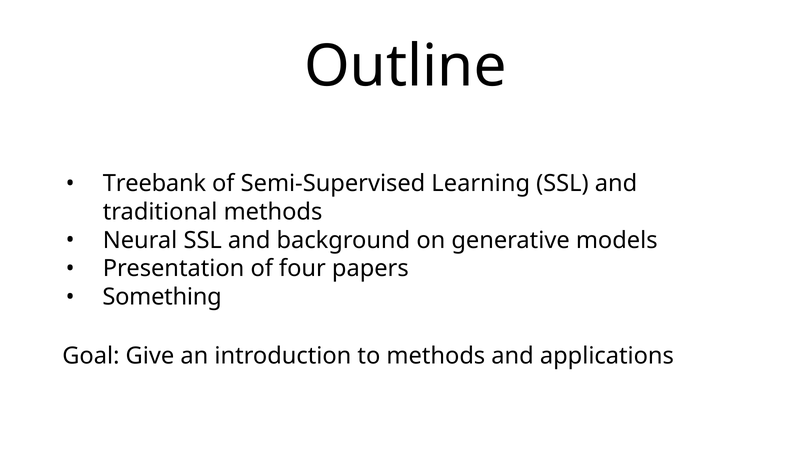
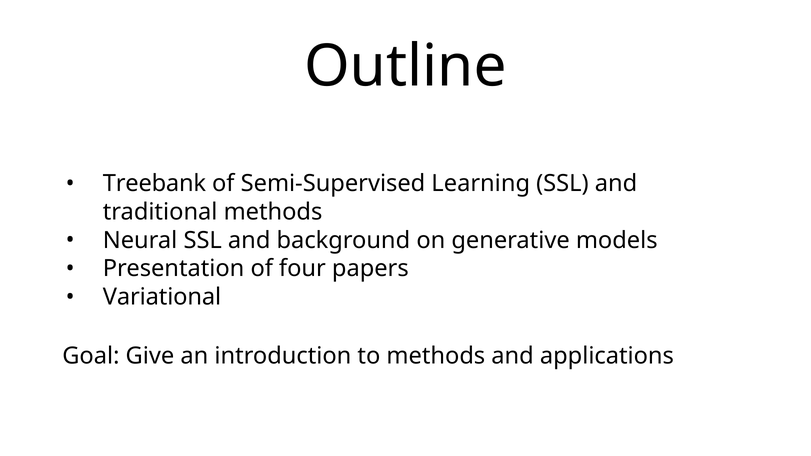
Something: Something -> Variational
